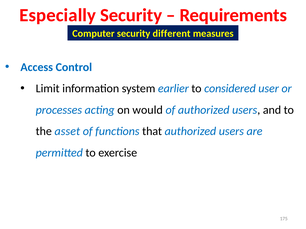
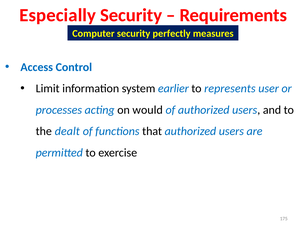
different: different -> perfectly
considered: considered -> represents
asset: asset -> dealt
